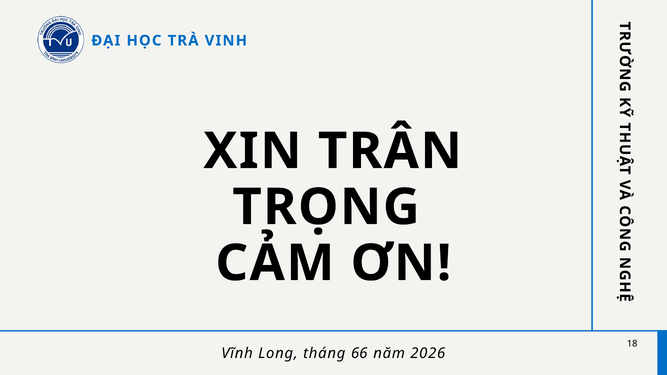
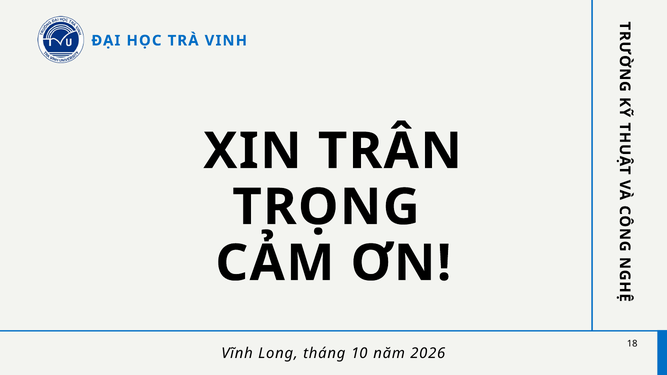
66: 66 -> 10
